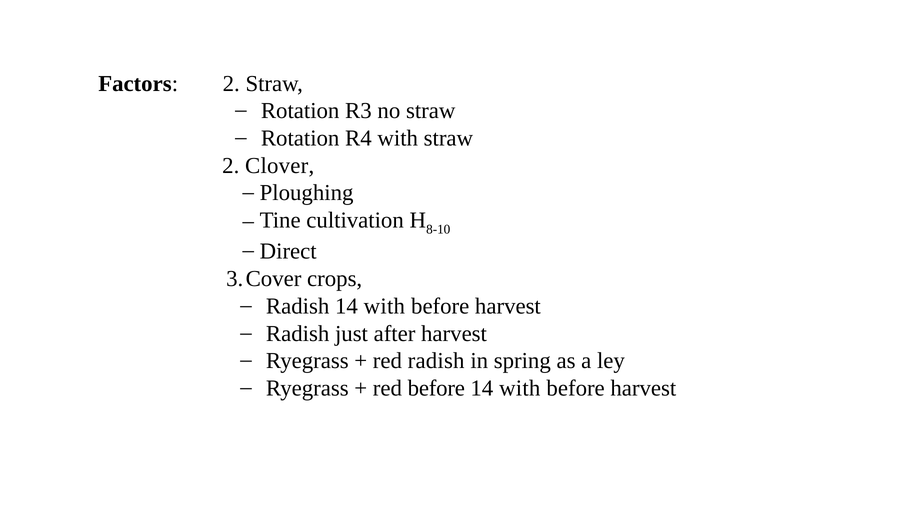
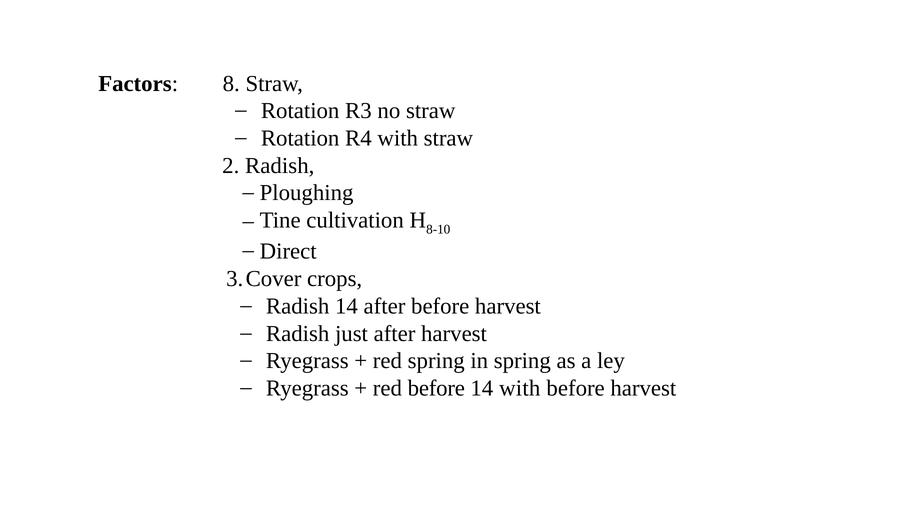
Factors 2: 2 -> 8
Clover at (280, 166): Clover -> Radish
Radish 14 with: with -> after
red radish: radish -> spring
